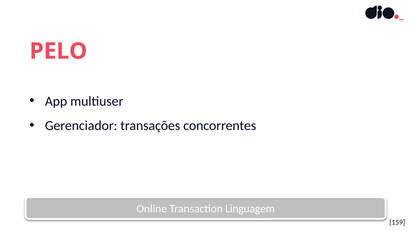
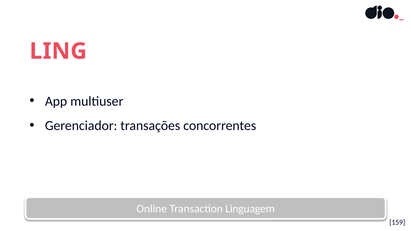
PELO: PELO -> LING
